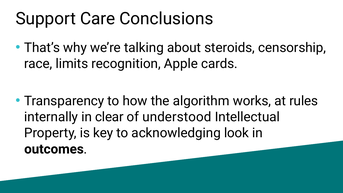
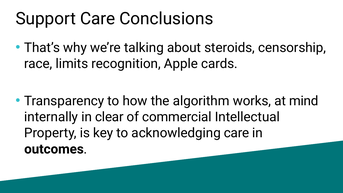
rules: rules -> mind
understood: understood -> commercial
acknowledging look: look -> care
